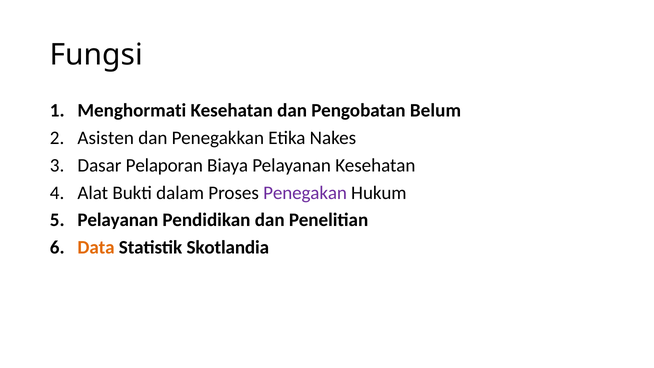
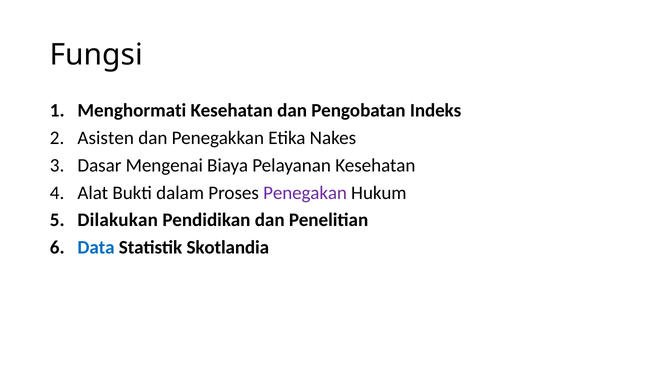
Belum: Belum -> Indeks
Pelaporan: Pelaporan -> Mengenai
Pelayanan at (118, 220): Pelayanan -> Dilakukan
Data colour: orange -> blue
